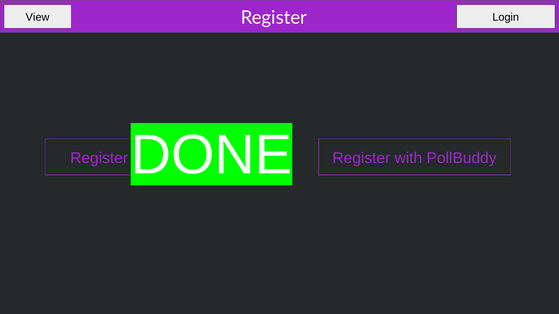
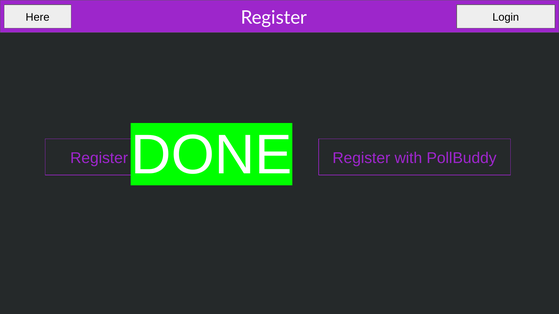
View: View -> Here
